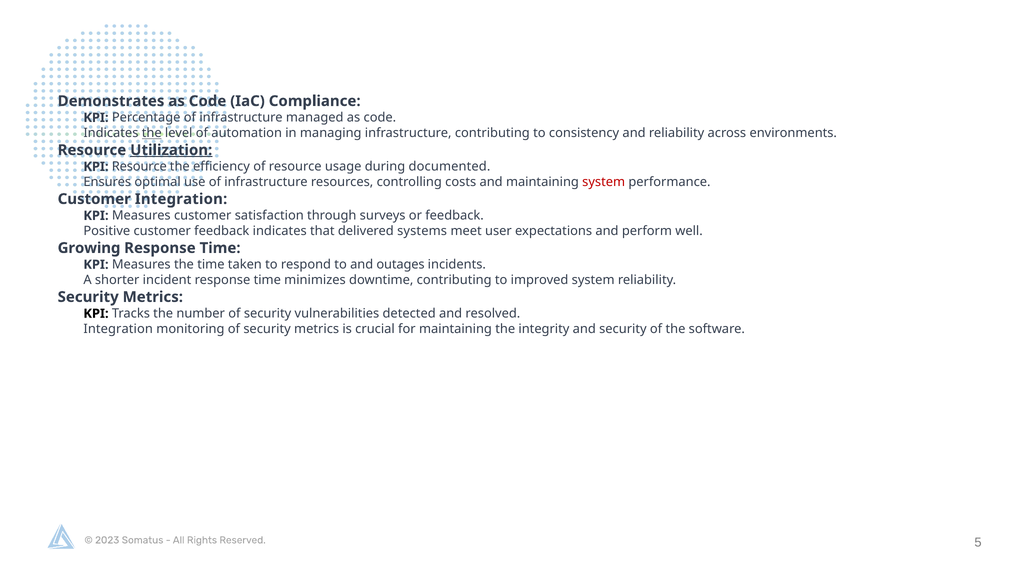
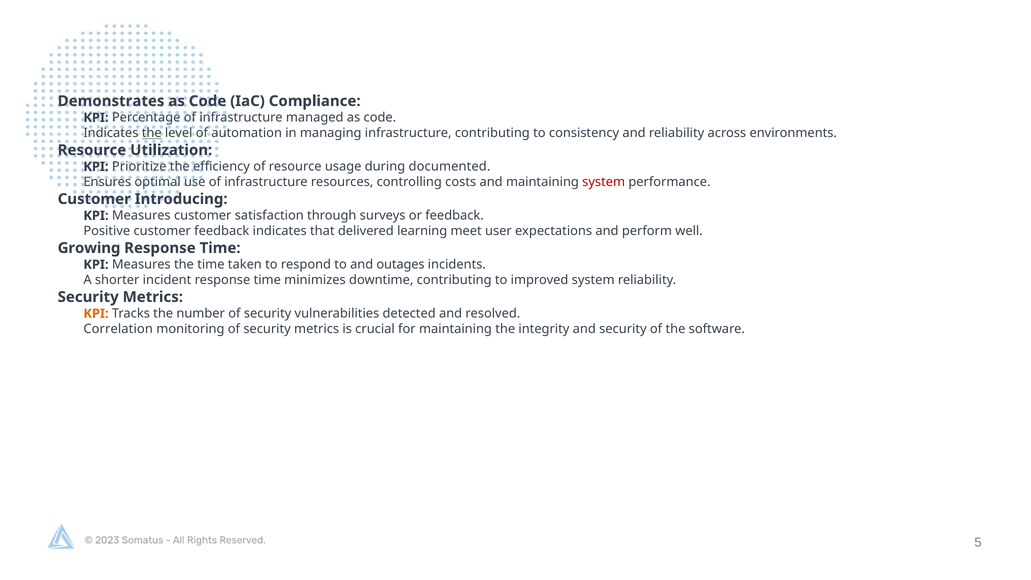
Utilization underline: present -> none
KPI Resource: Resource -> Prioritize
Customer Integration: Integration -> Introducing
systems: systems -> learning
KPI at (96, 314) colour: black -> orange
Integration at (118, 329): Integration -> Correlation
